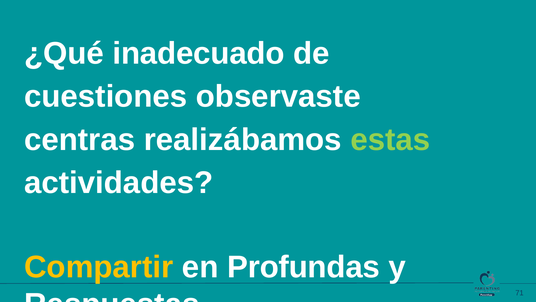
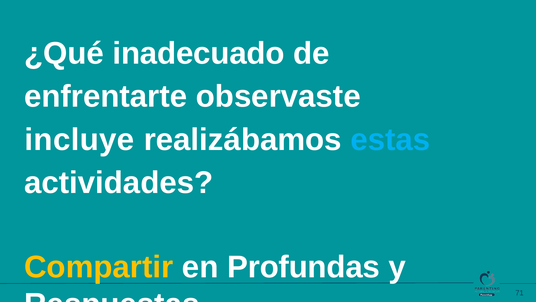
cuestiones: cuestiones -> enfrentarte
centras: centras -> incluye
estas colour: light green -> light blue
